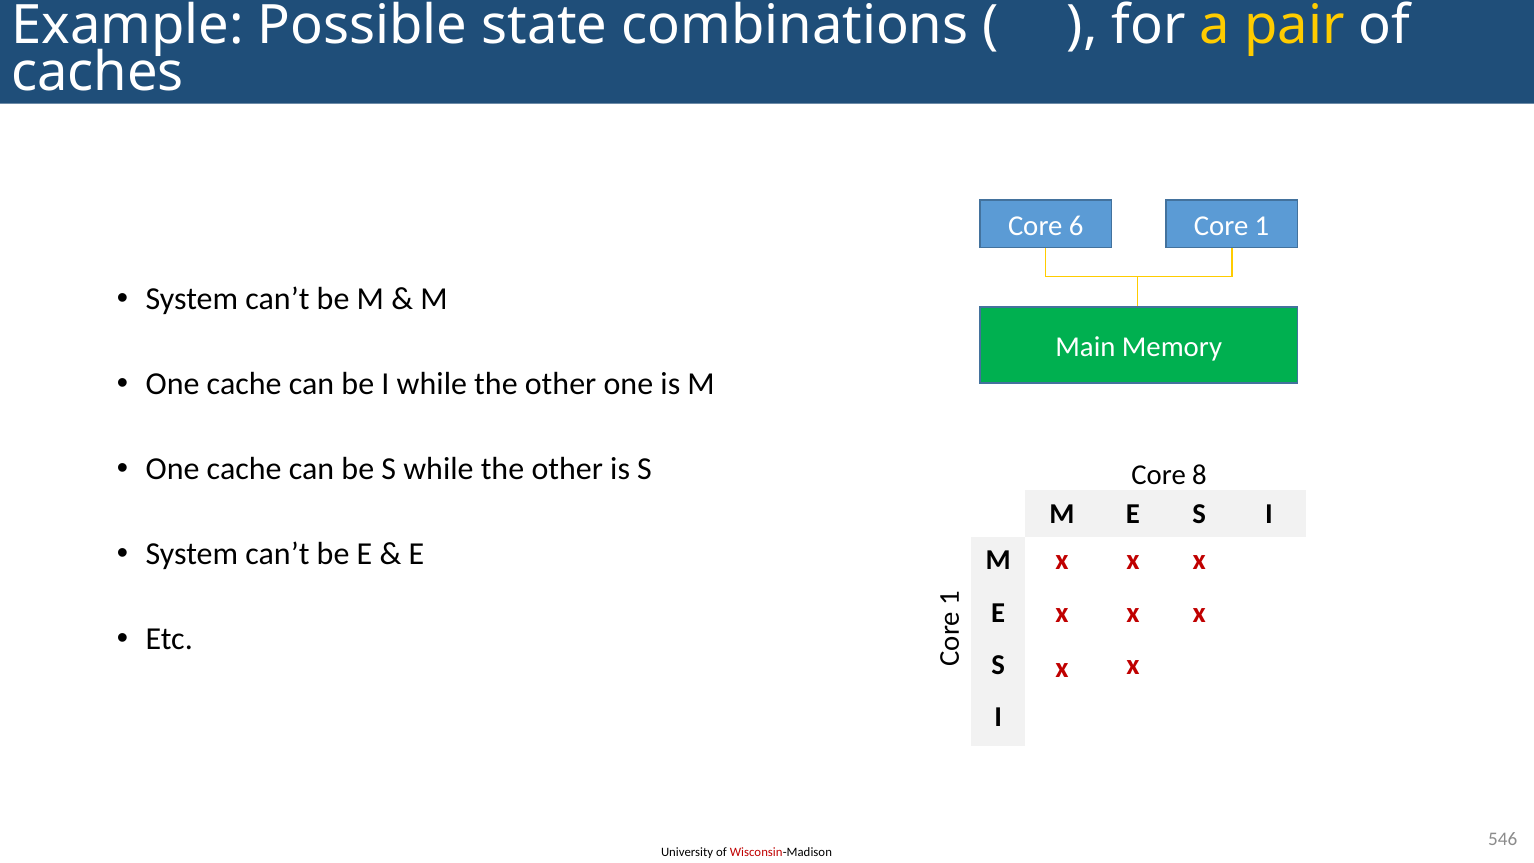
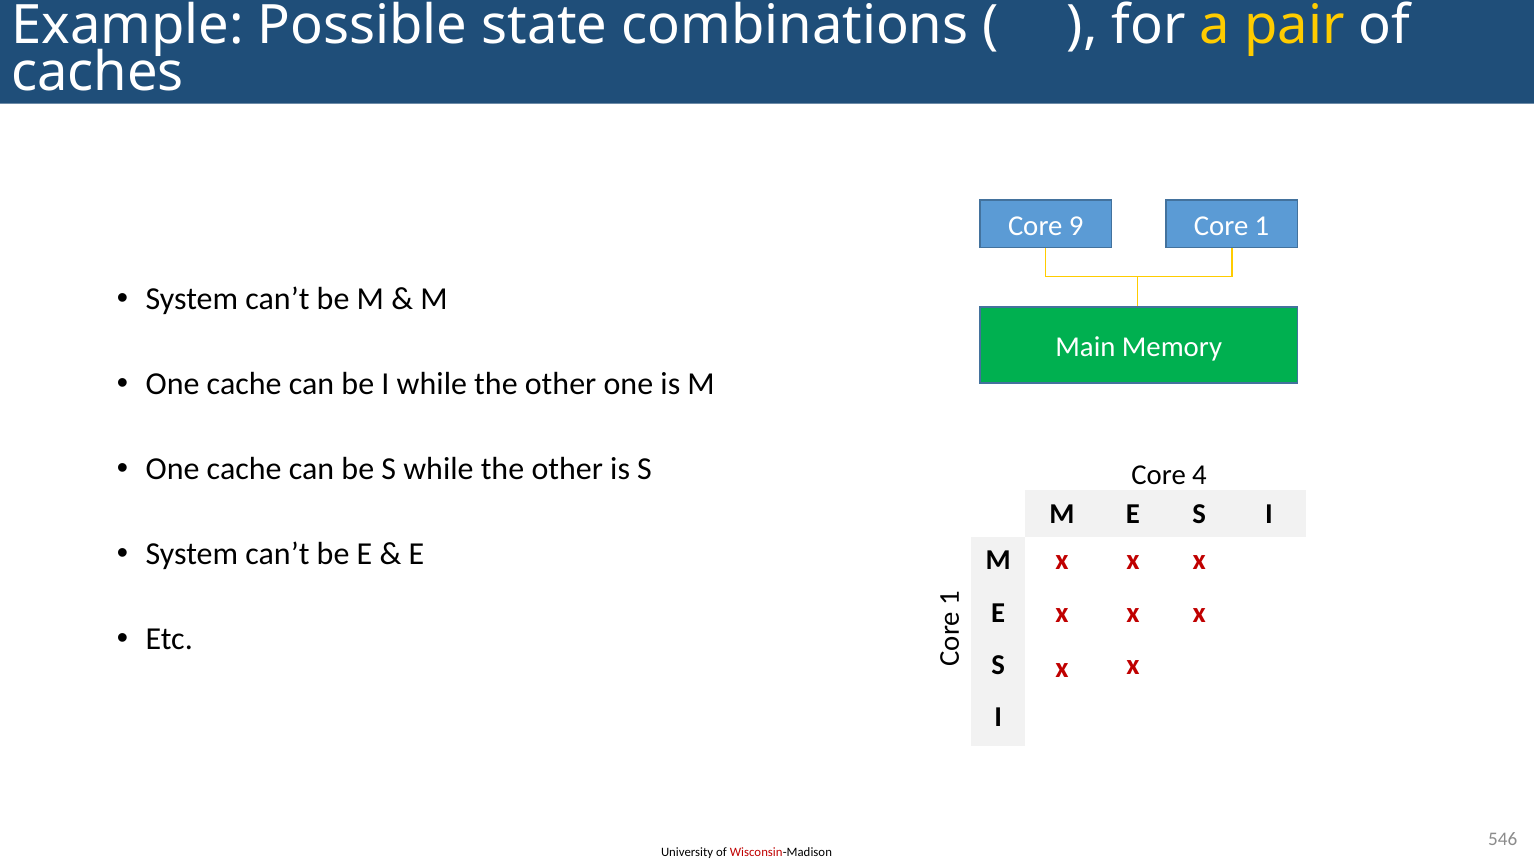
6: 6 -> 9
8: 8 -> 4
